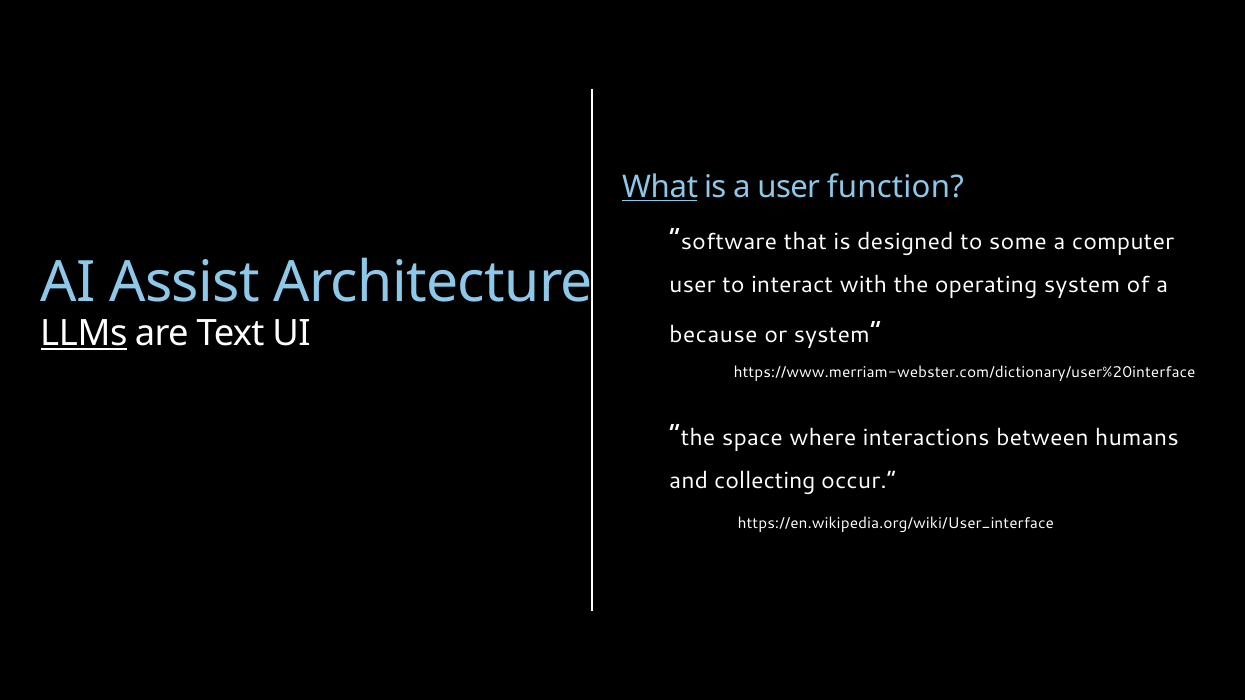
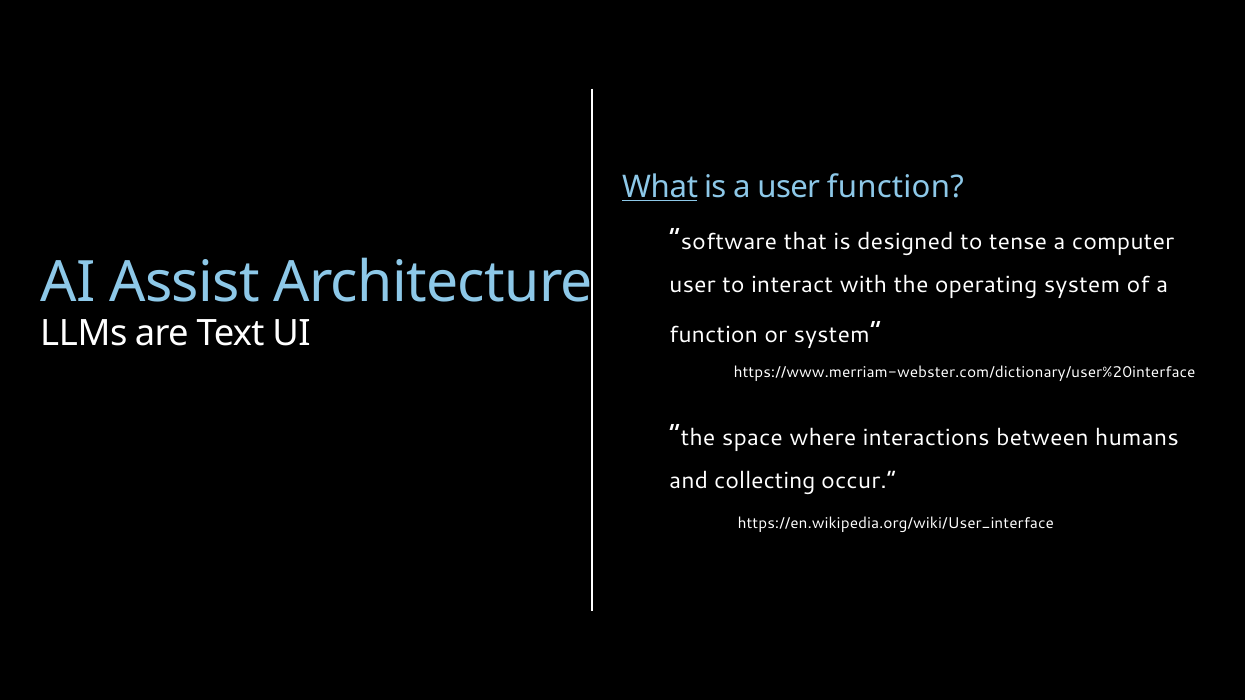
some: some -> tense
LLMs underline: present -> none
because at (713, 335): because -> function
